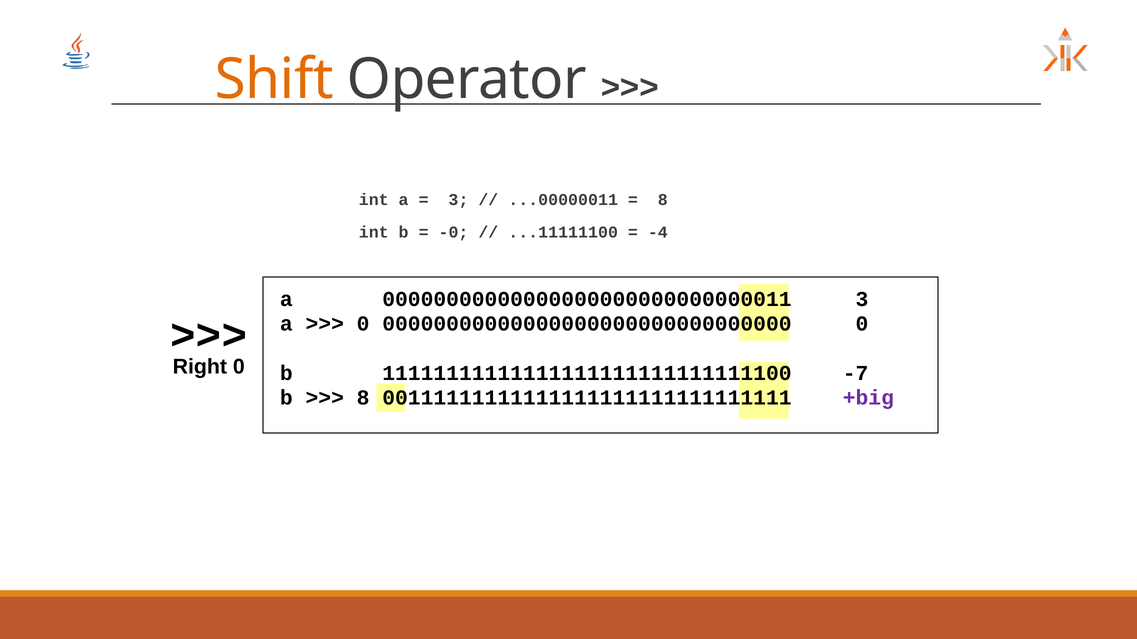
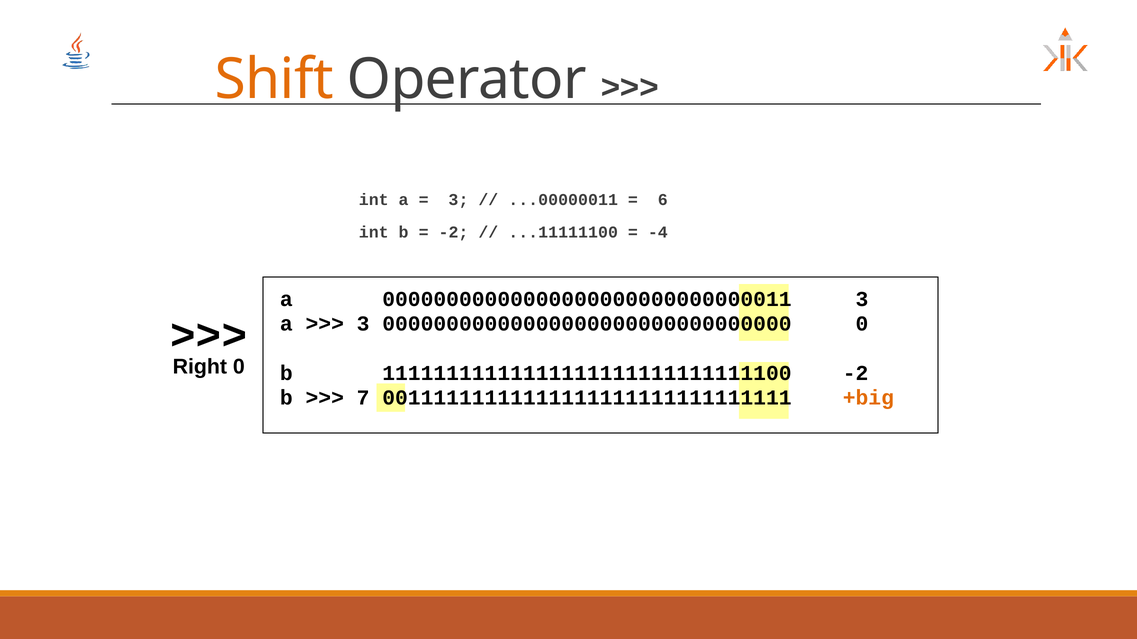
8 at (663, 200): 8 -> 6
-0 at (453, 232): -0 -> -2
0 at (363, 324): 0 -> 3
11111111111111111111111111111100 -7: -7 -> -2
8 at (363, 398): 8 -> 7
+big colour: purple -> orange
